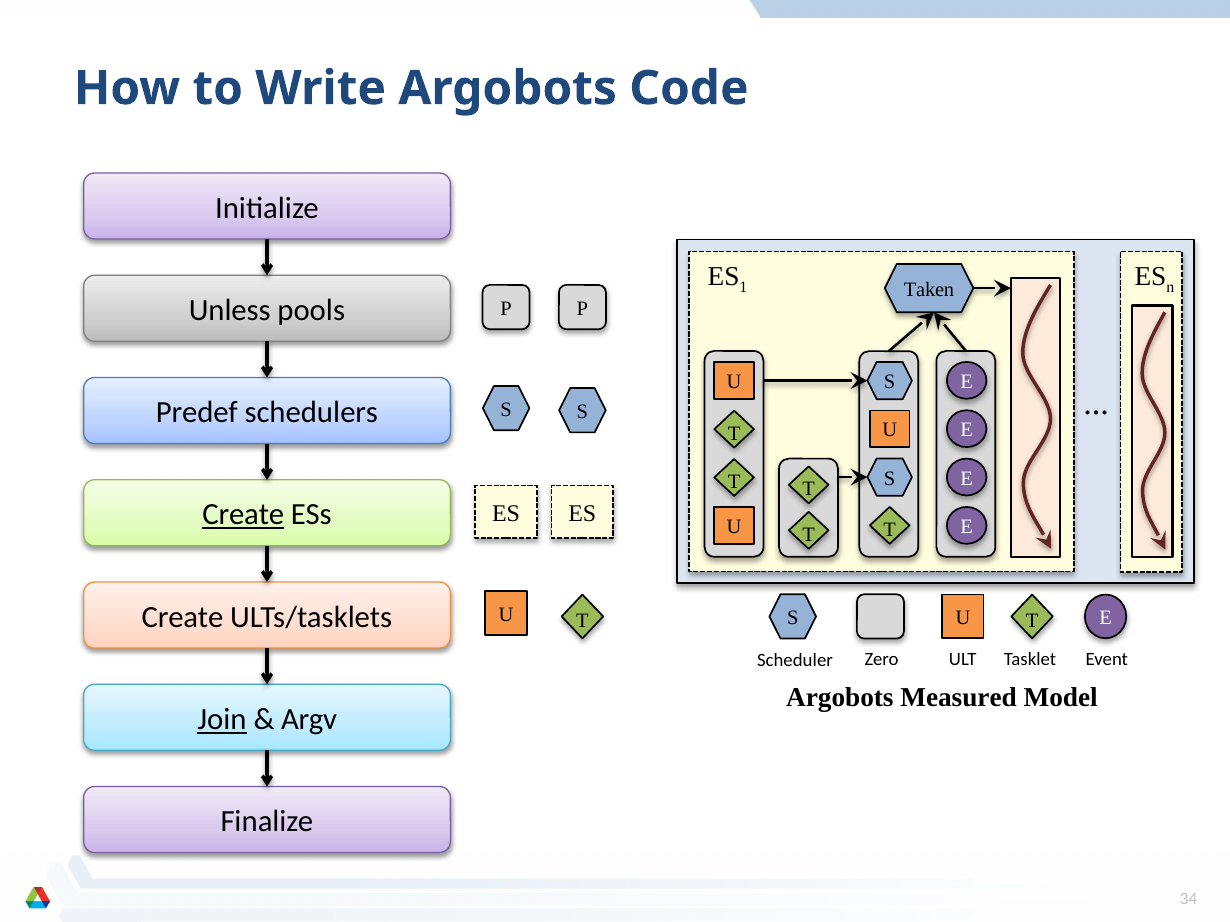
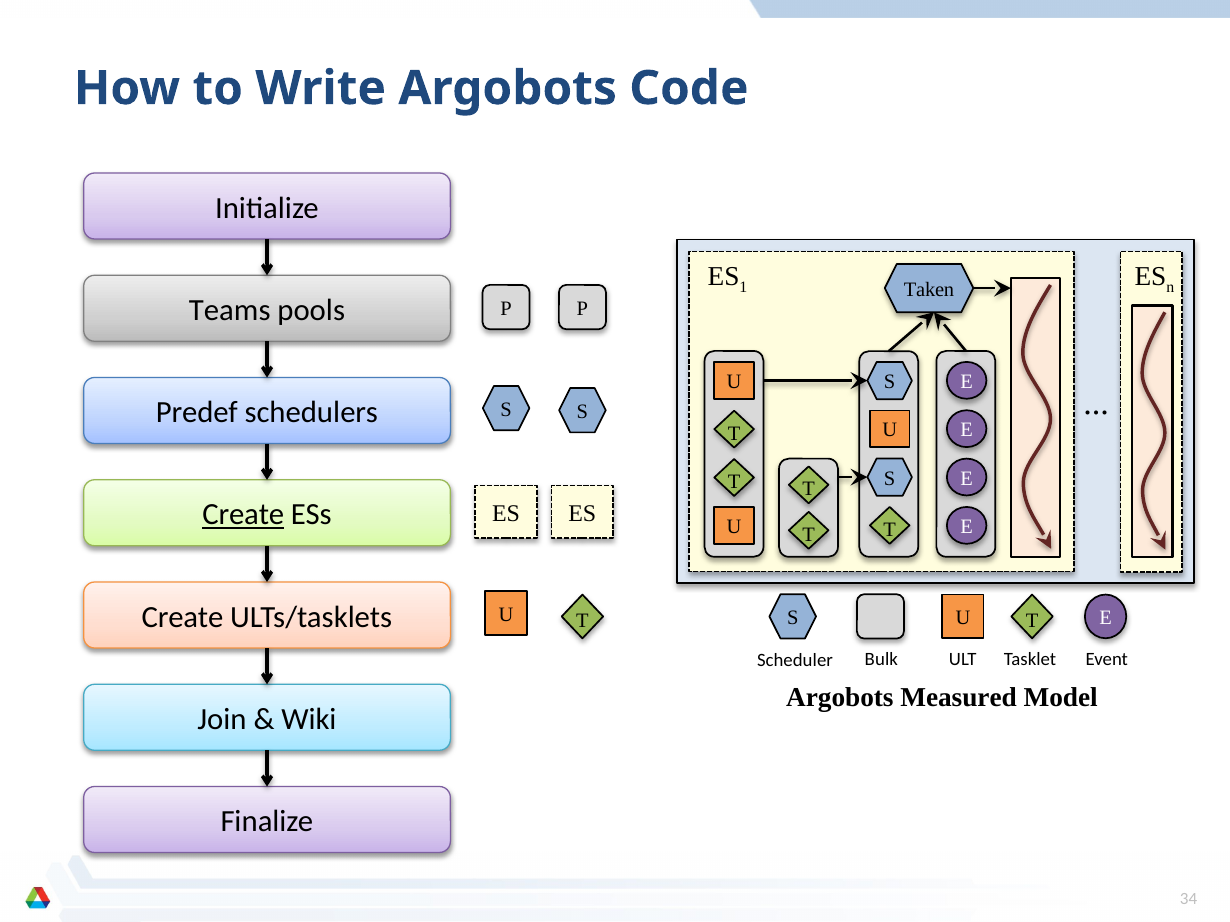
Unless: Unless -> Teams
Zero: Zero -> Bulk
Join underline: present -> none
Argv: Argv -> Wiki
